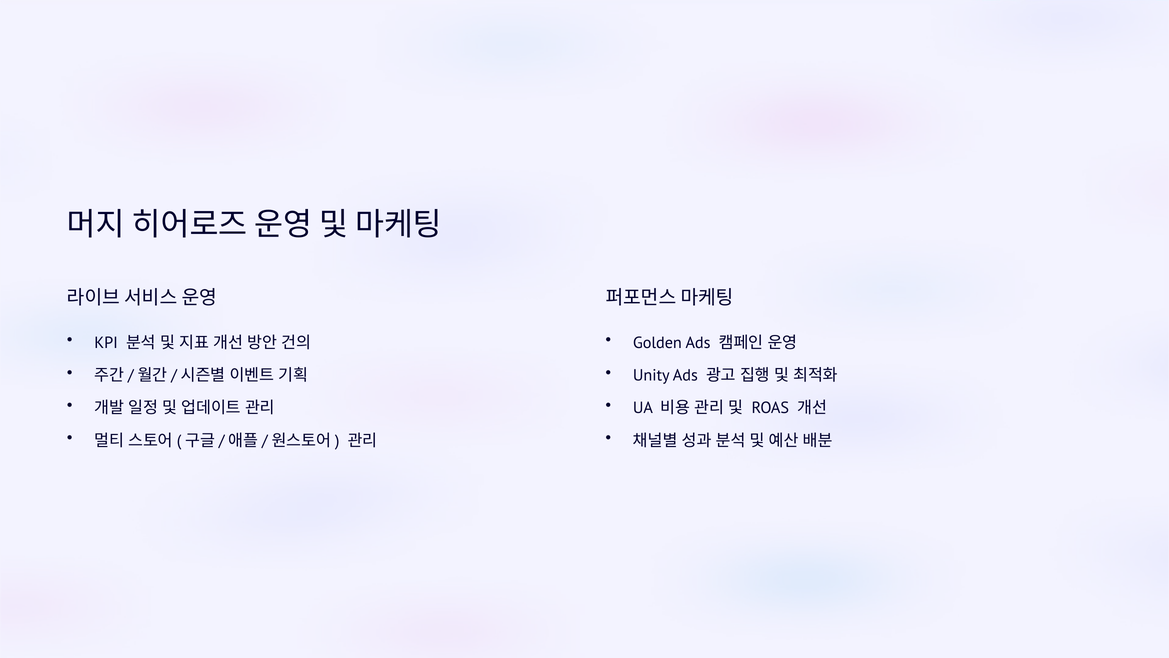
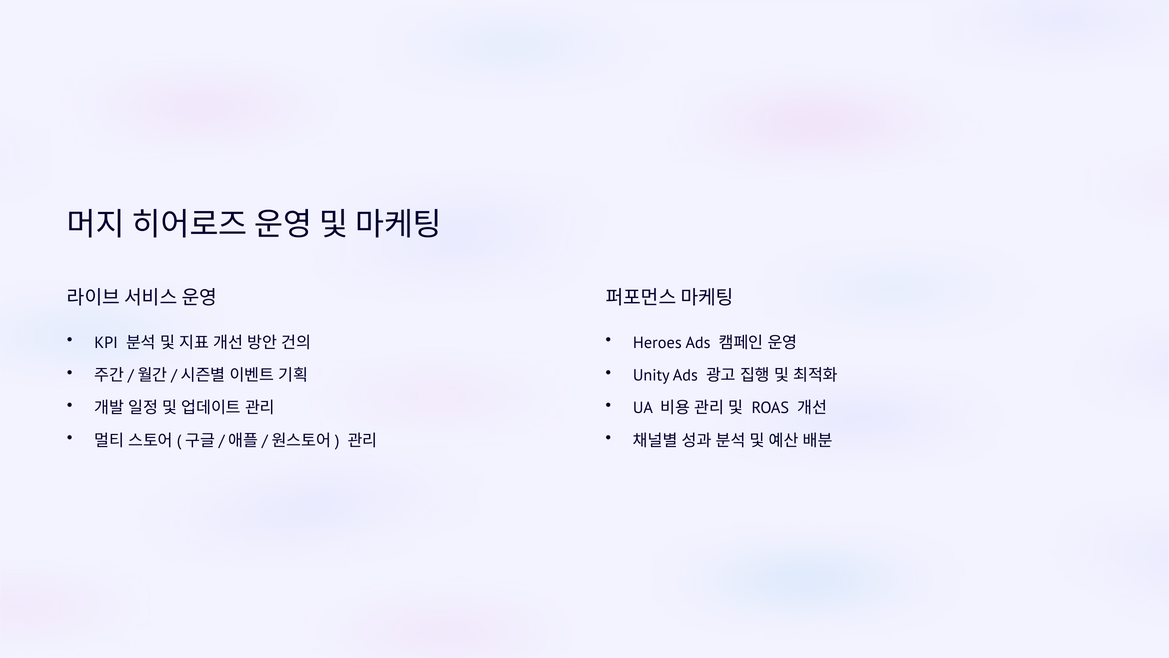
Golden: Golden -> Heroes
